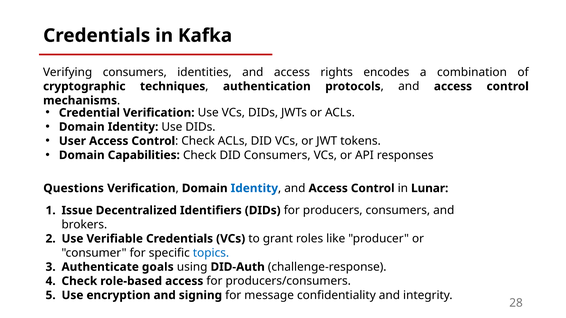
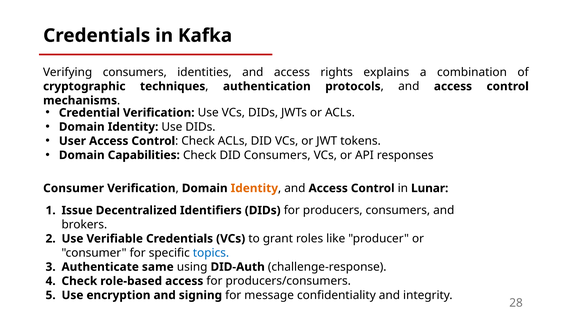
encodes: encodes -> explains
Questions at (74, 188): Questions -> Consumer
Identity at (254, 188) colour: blue -> orange
goals: goals -> same
